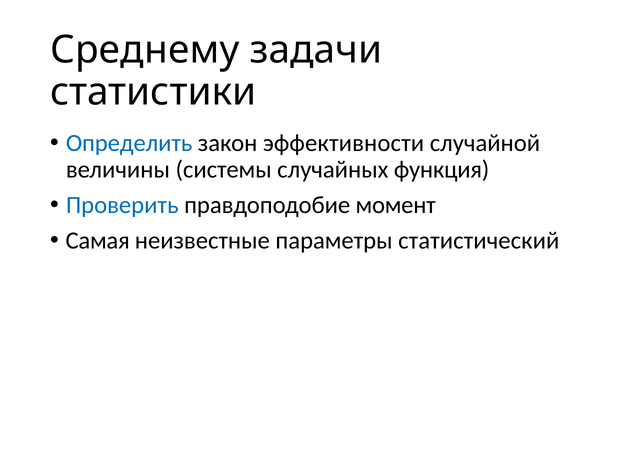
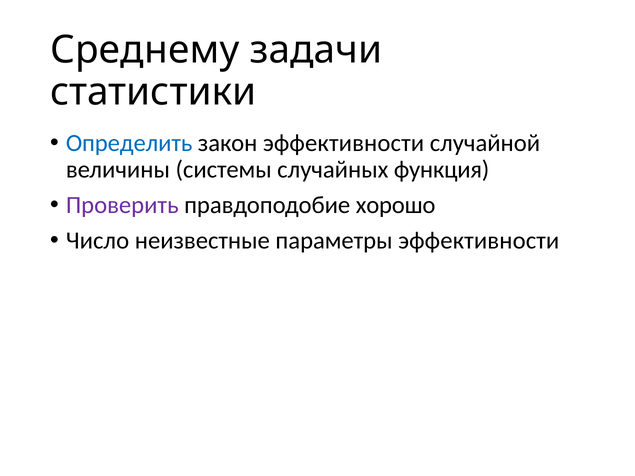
Проверить colour: blue -> purple
момент: момент -> хорошо
Самая: Самая -> Число
параметры статистический: статистический -> эффективности
